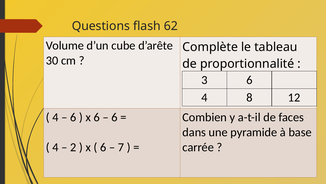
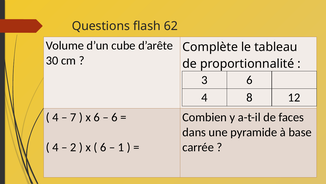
6 at (73, 117): 6 -> 7
7: 7 -> 1
